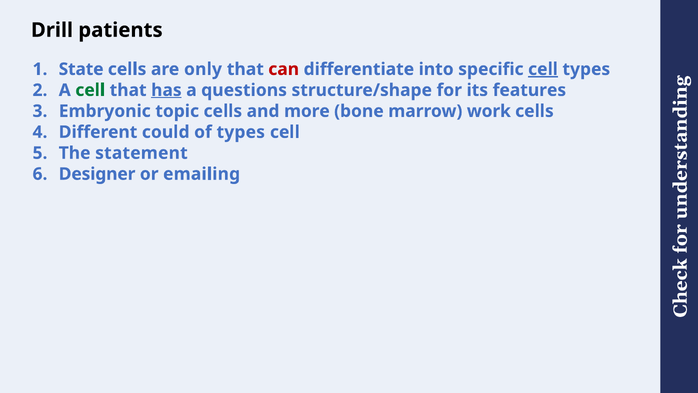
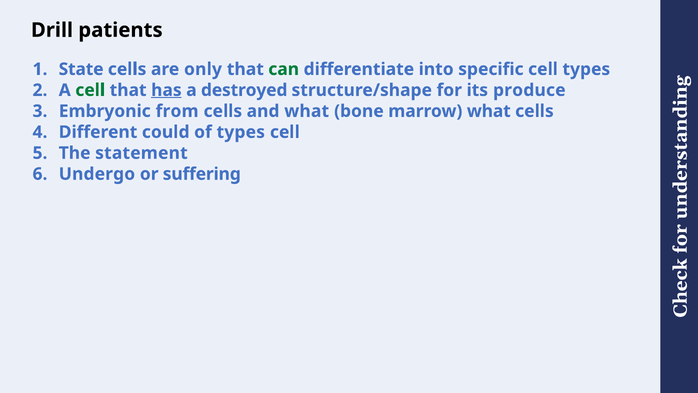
can colour: red -> green
cell at (543, 69) underline: present -> none
questions: questions -> destroyed
features: features -> produce
topic: topic -> from
and more: more -> what
marrow work: work -> what
Designer: Designer -> Undergo
emailing: emailing -> suffering
